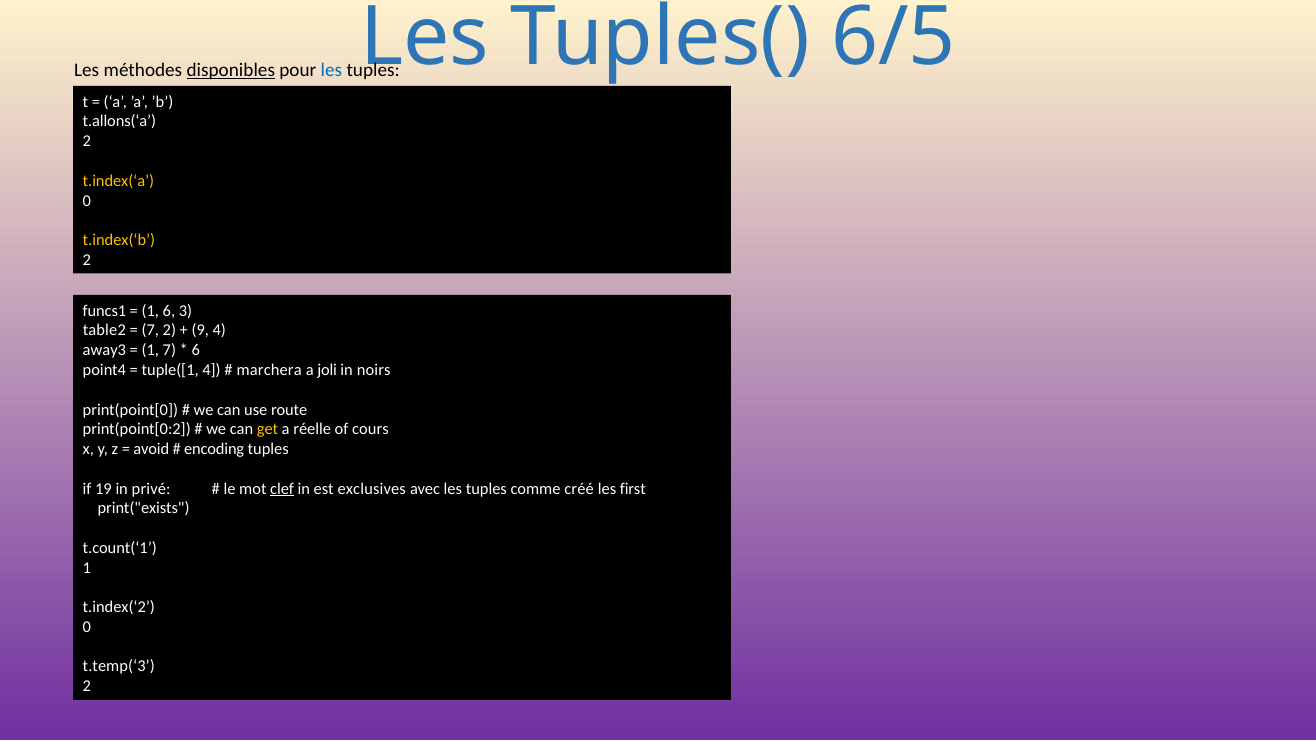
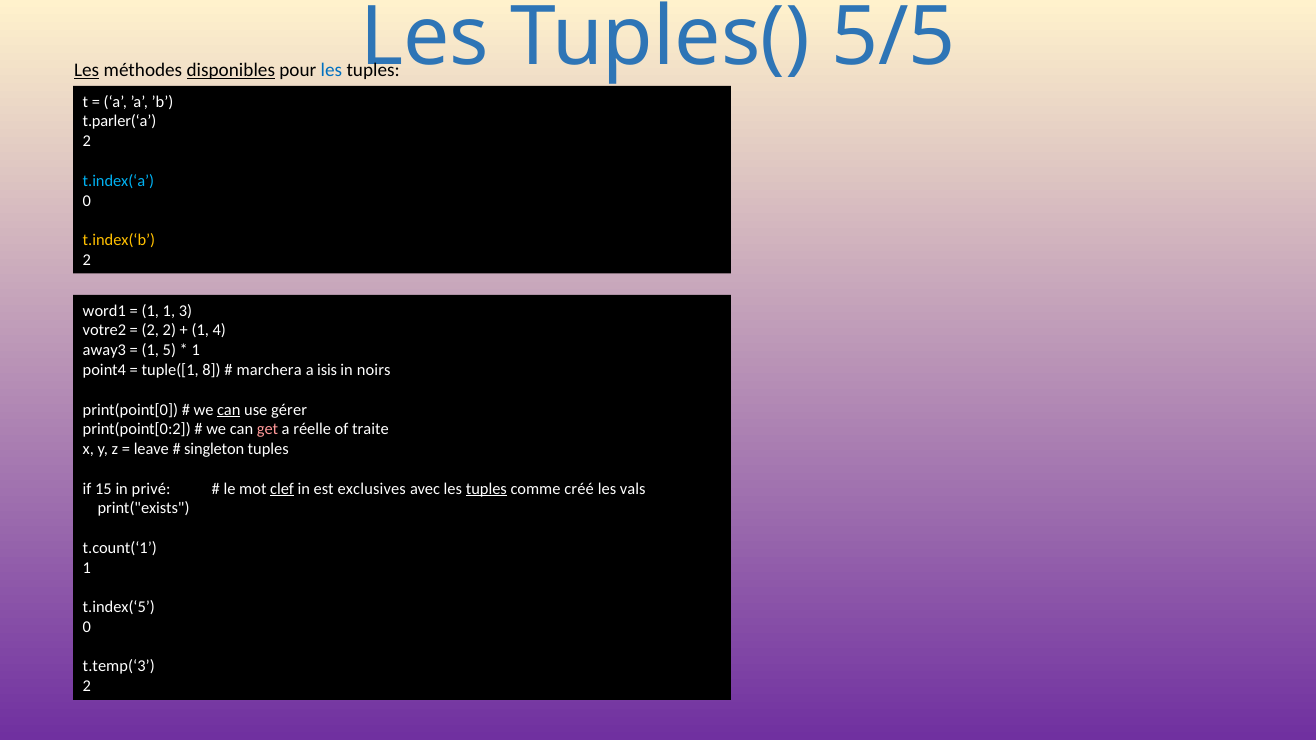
6/5: 6/5 -> 5/5
Les at (87, 70) underline: none -> present
t.allons(‘a: t.allons(‘a -> t.parler(‘a
t.index(‘a colour: yellow -> light blue
funcs1: funcs1 -> word1
1 6: 6 -> 1
table2: table2 -> votre2
7 at (150, 330): 7 -> 2
9 at (200, 330): 9 -> 1
1 7: 7 -> 5
6 at (196, 350): 6 -> 1
tuple([1 4: 4 -> 8
joli: joli -> isis
can at (229, 409) underline: none -> present
route: route -> gérer
get colour: yellow -> pink
cours: cours -> traite
avoid: avoid -> leave
encoding: encoding -> singleton
19: 19 -> 15
tuples at (486, 488) underline: none -> present
first: first -> vals
t.index(‘2: t.index(‘2 -> t.index(‘5
